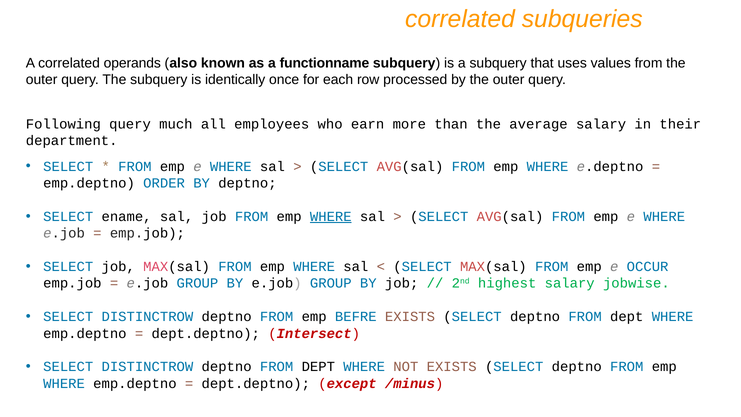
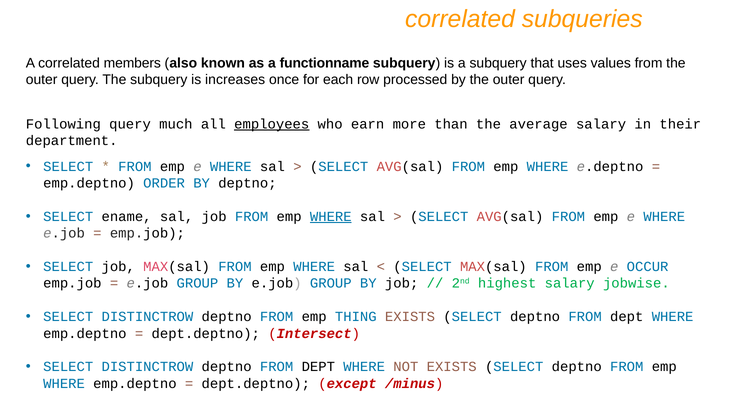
operands: operands -> members
identically: identically -> increases
employees underline: none -> present
BEFRE: BEFRE -> THING
